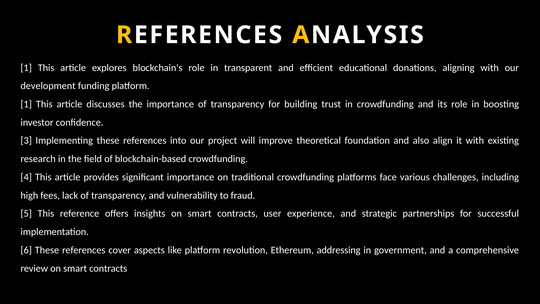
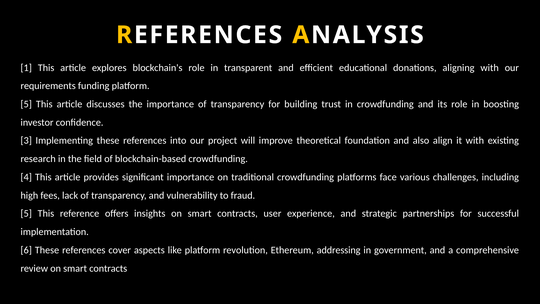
development: development -> requirements
1 at (26, 104): 1 -> 5
